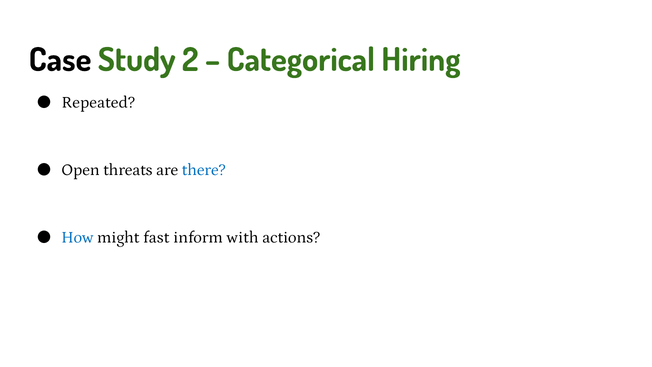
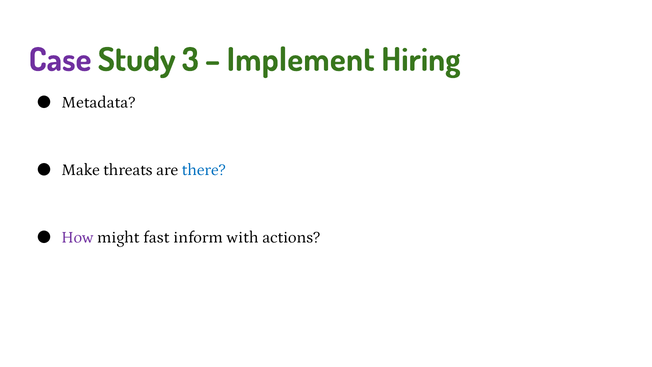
Case colour: black -> purple
2: 2 -> 3
Categorical: Categorical -> Implement
Repeated: Repeated -> Metadata
Open: Open -> Make
How colour: blue -> purple
